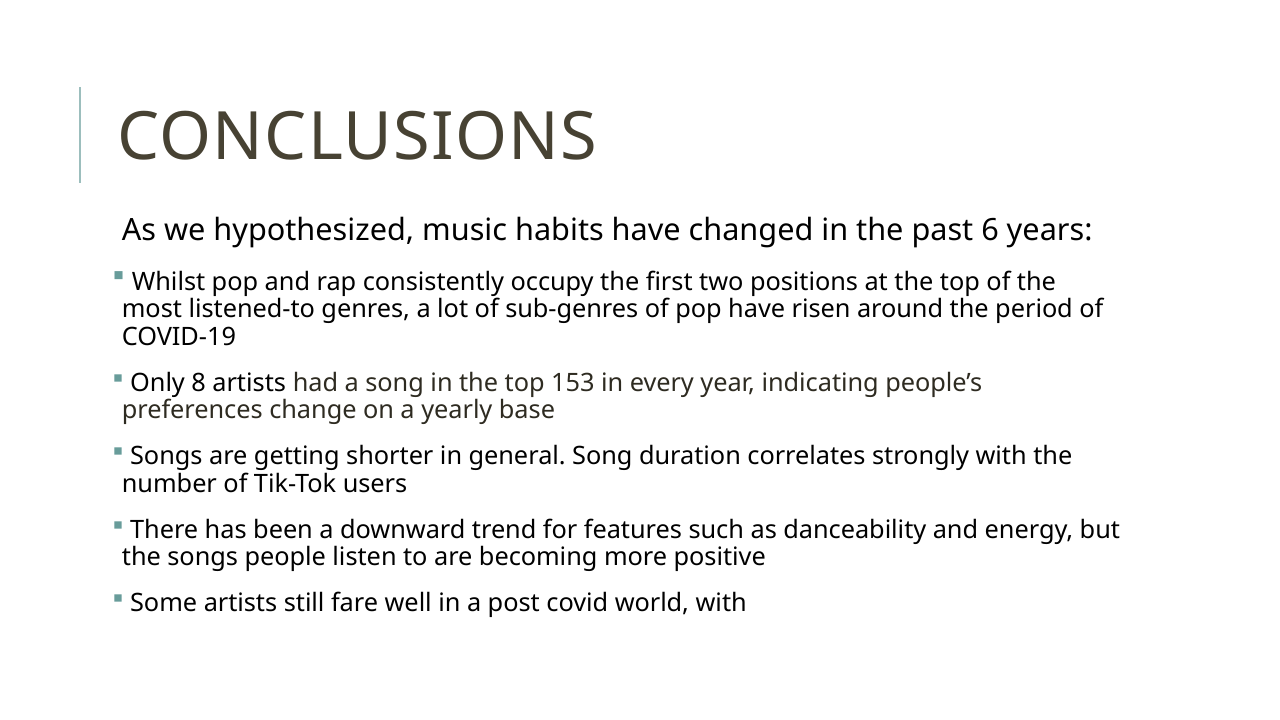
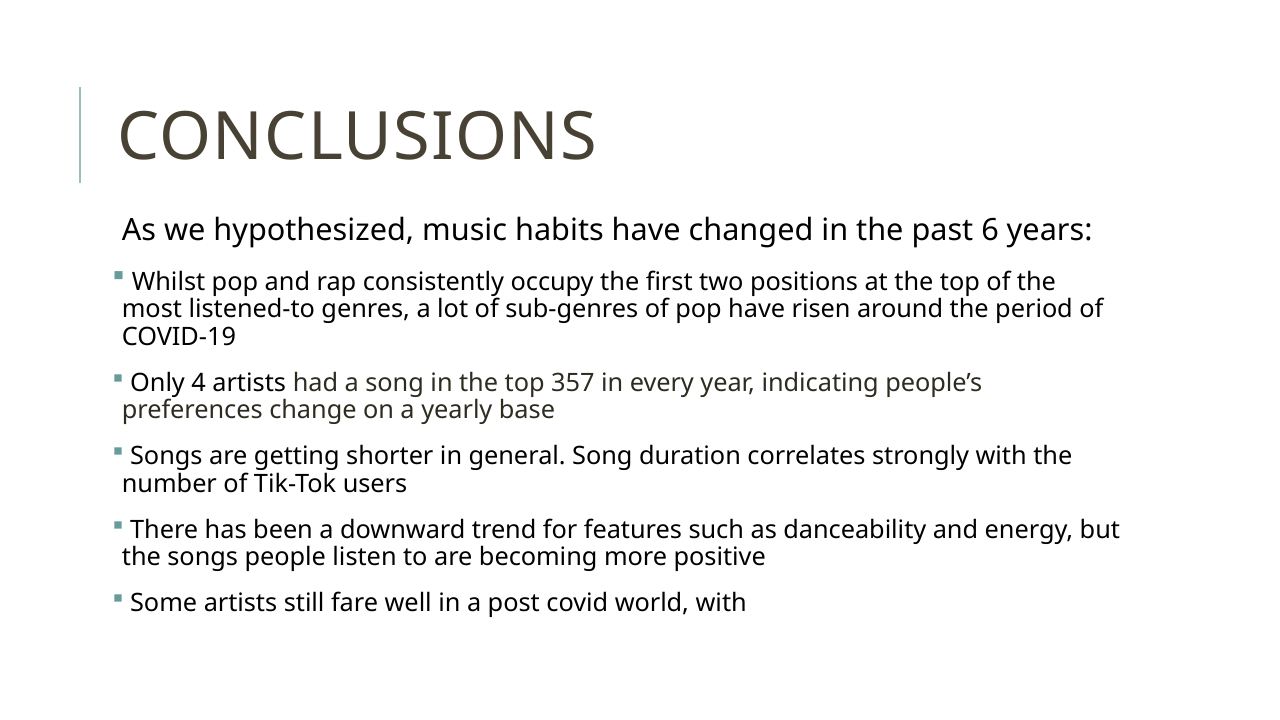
8: 8 -> 4
153: 153 -> 357
